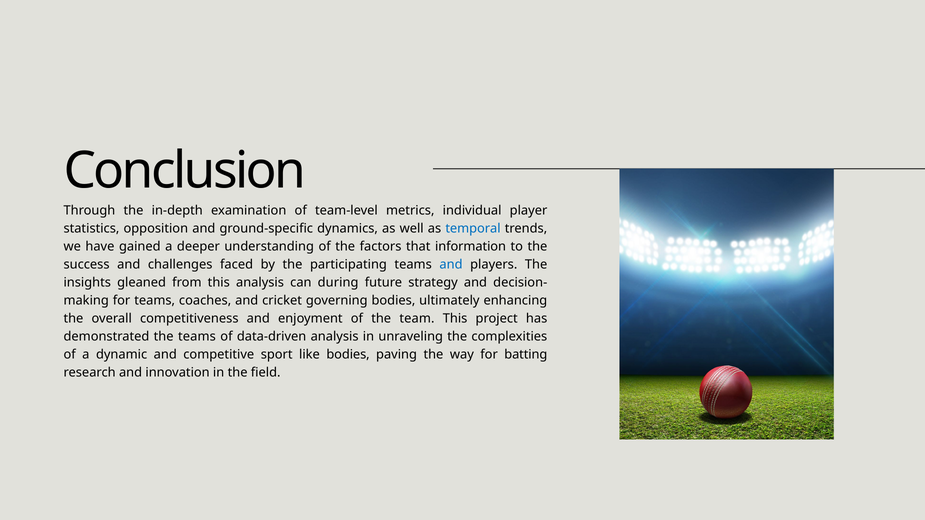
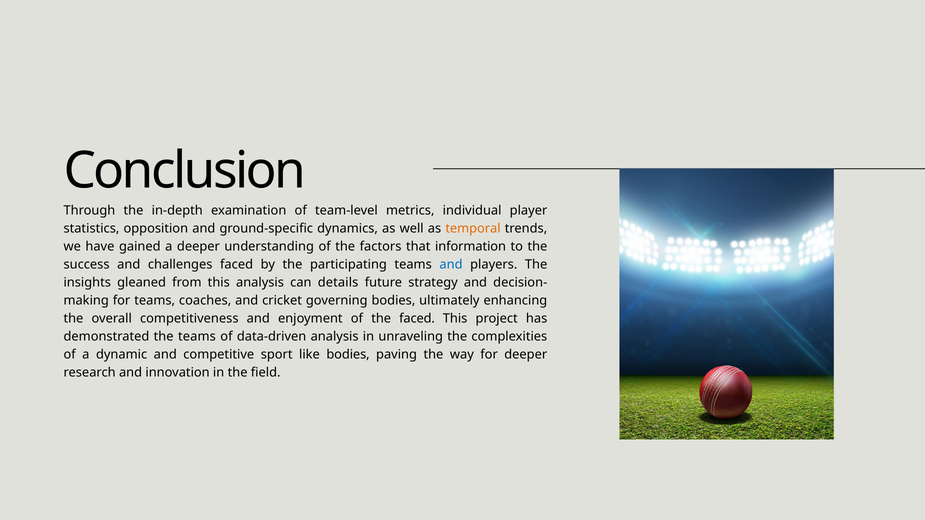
temporal colour: blue -> orange
during: during -> details
the team: team -> faced
for batting: batting -> deeper
